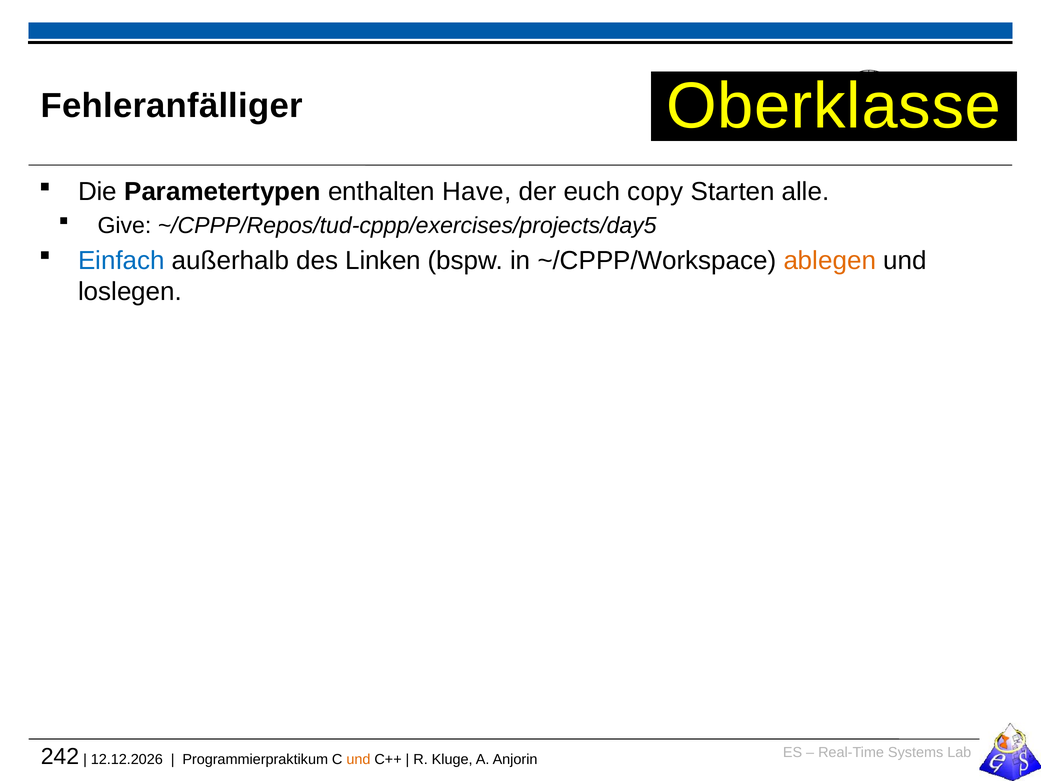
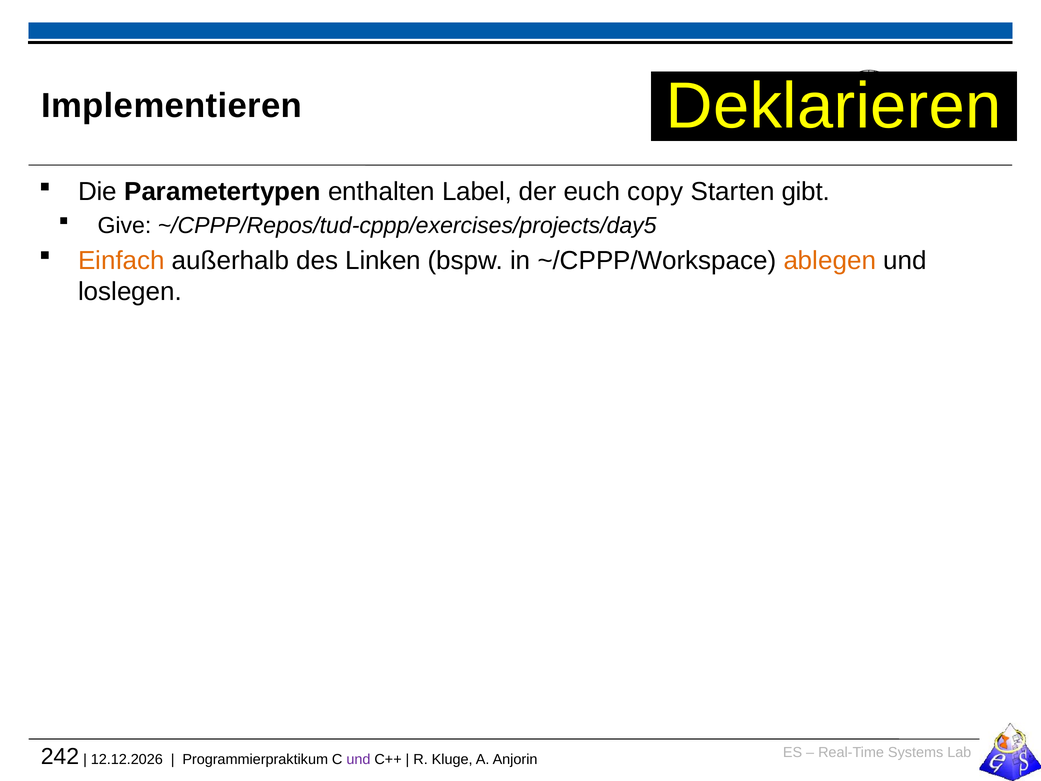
Oberklasse: Oberklasse -> Deklarieren
Fehleranfälliger: Fehleranfälliger -> Implementieren
Have: Have -> Label
alle: alle -> gibt
Einfach colour: blue -> orange
und at (358, 759) colour: orange -> purple
